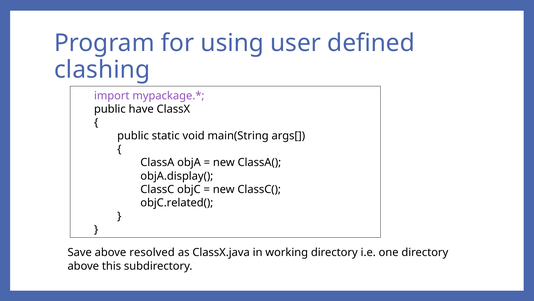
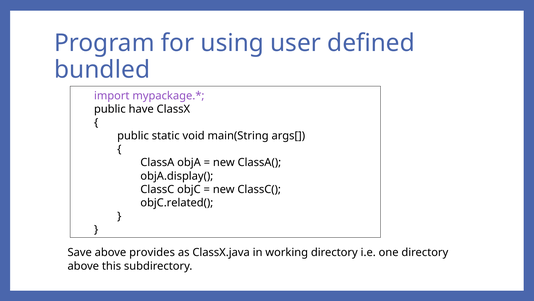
clashing: clashing -> bundled
resolved: resolved -> provides
